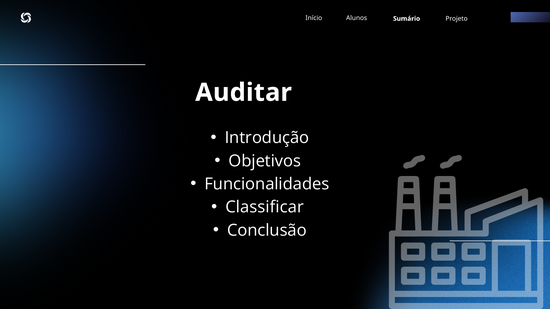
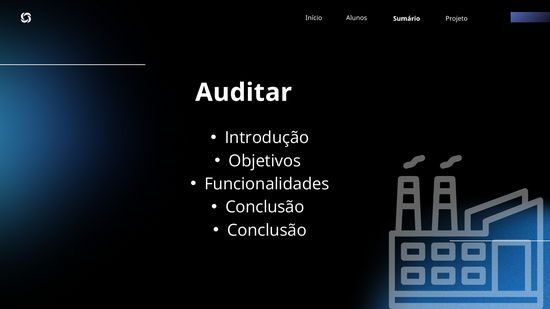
Classificar at (265, 207): Classificar -> Conclusão
